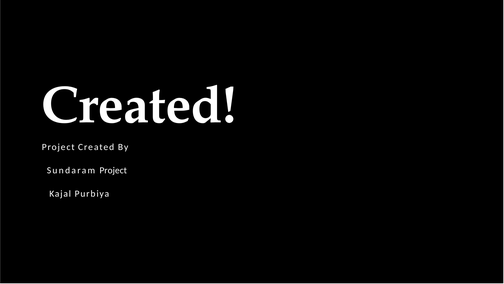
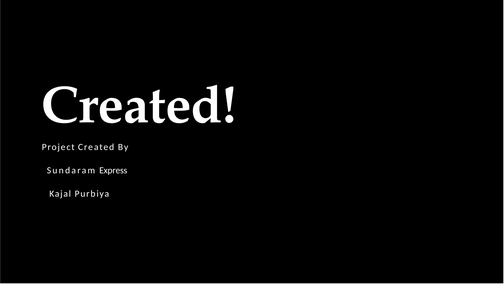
Sundaram Project: Project -> Express
